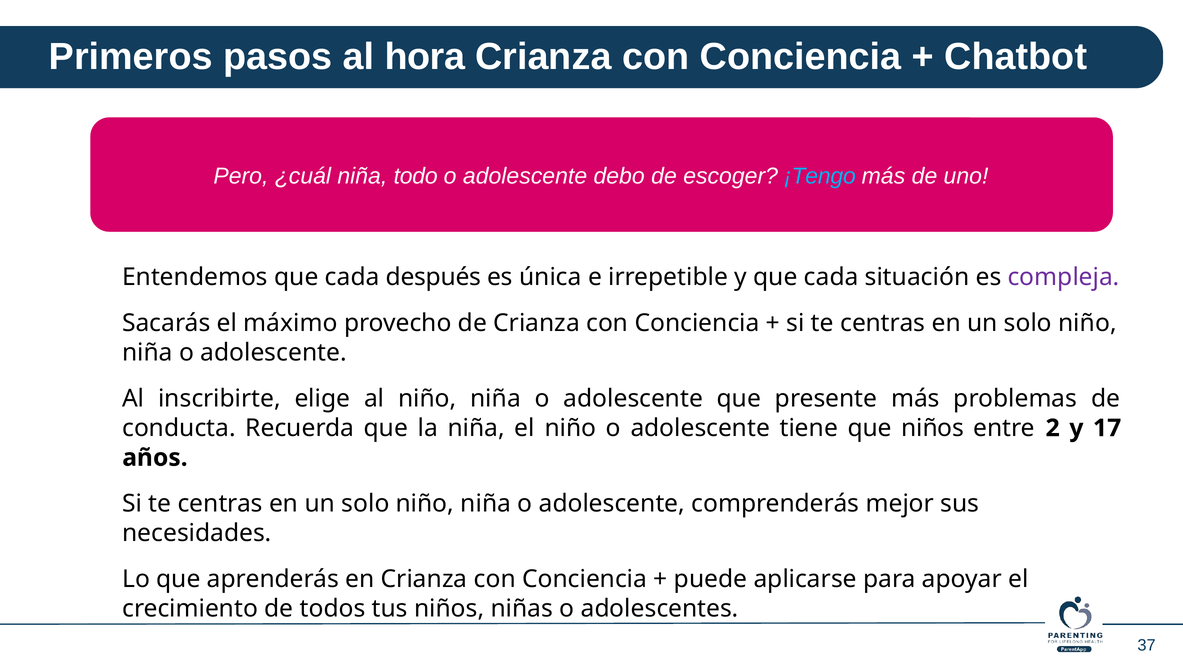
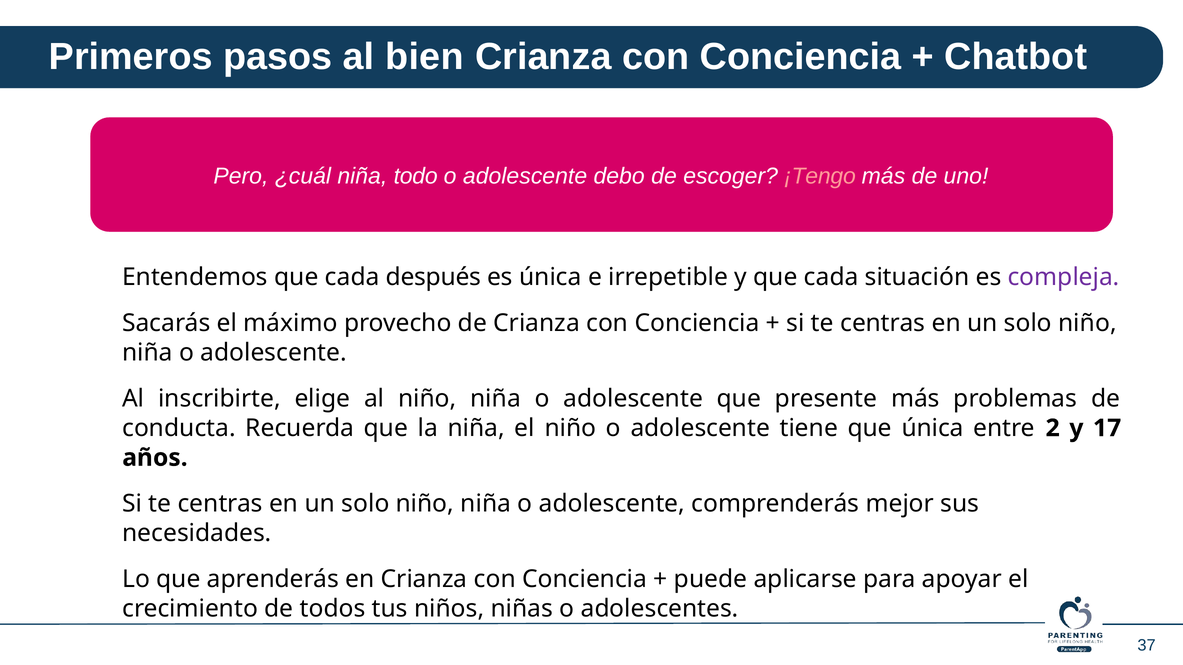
hora: hora -> bien
¡Tengo colour: light blue -> pink
que niños: niños -> única
